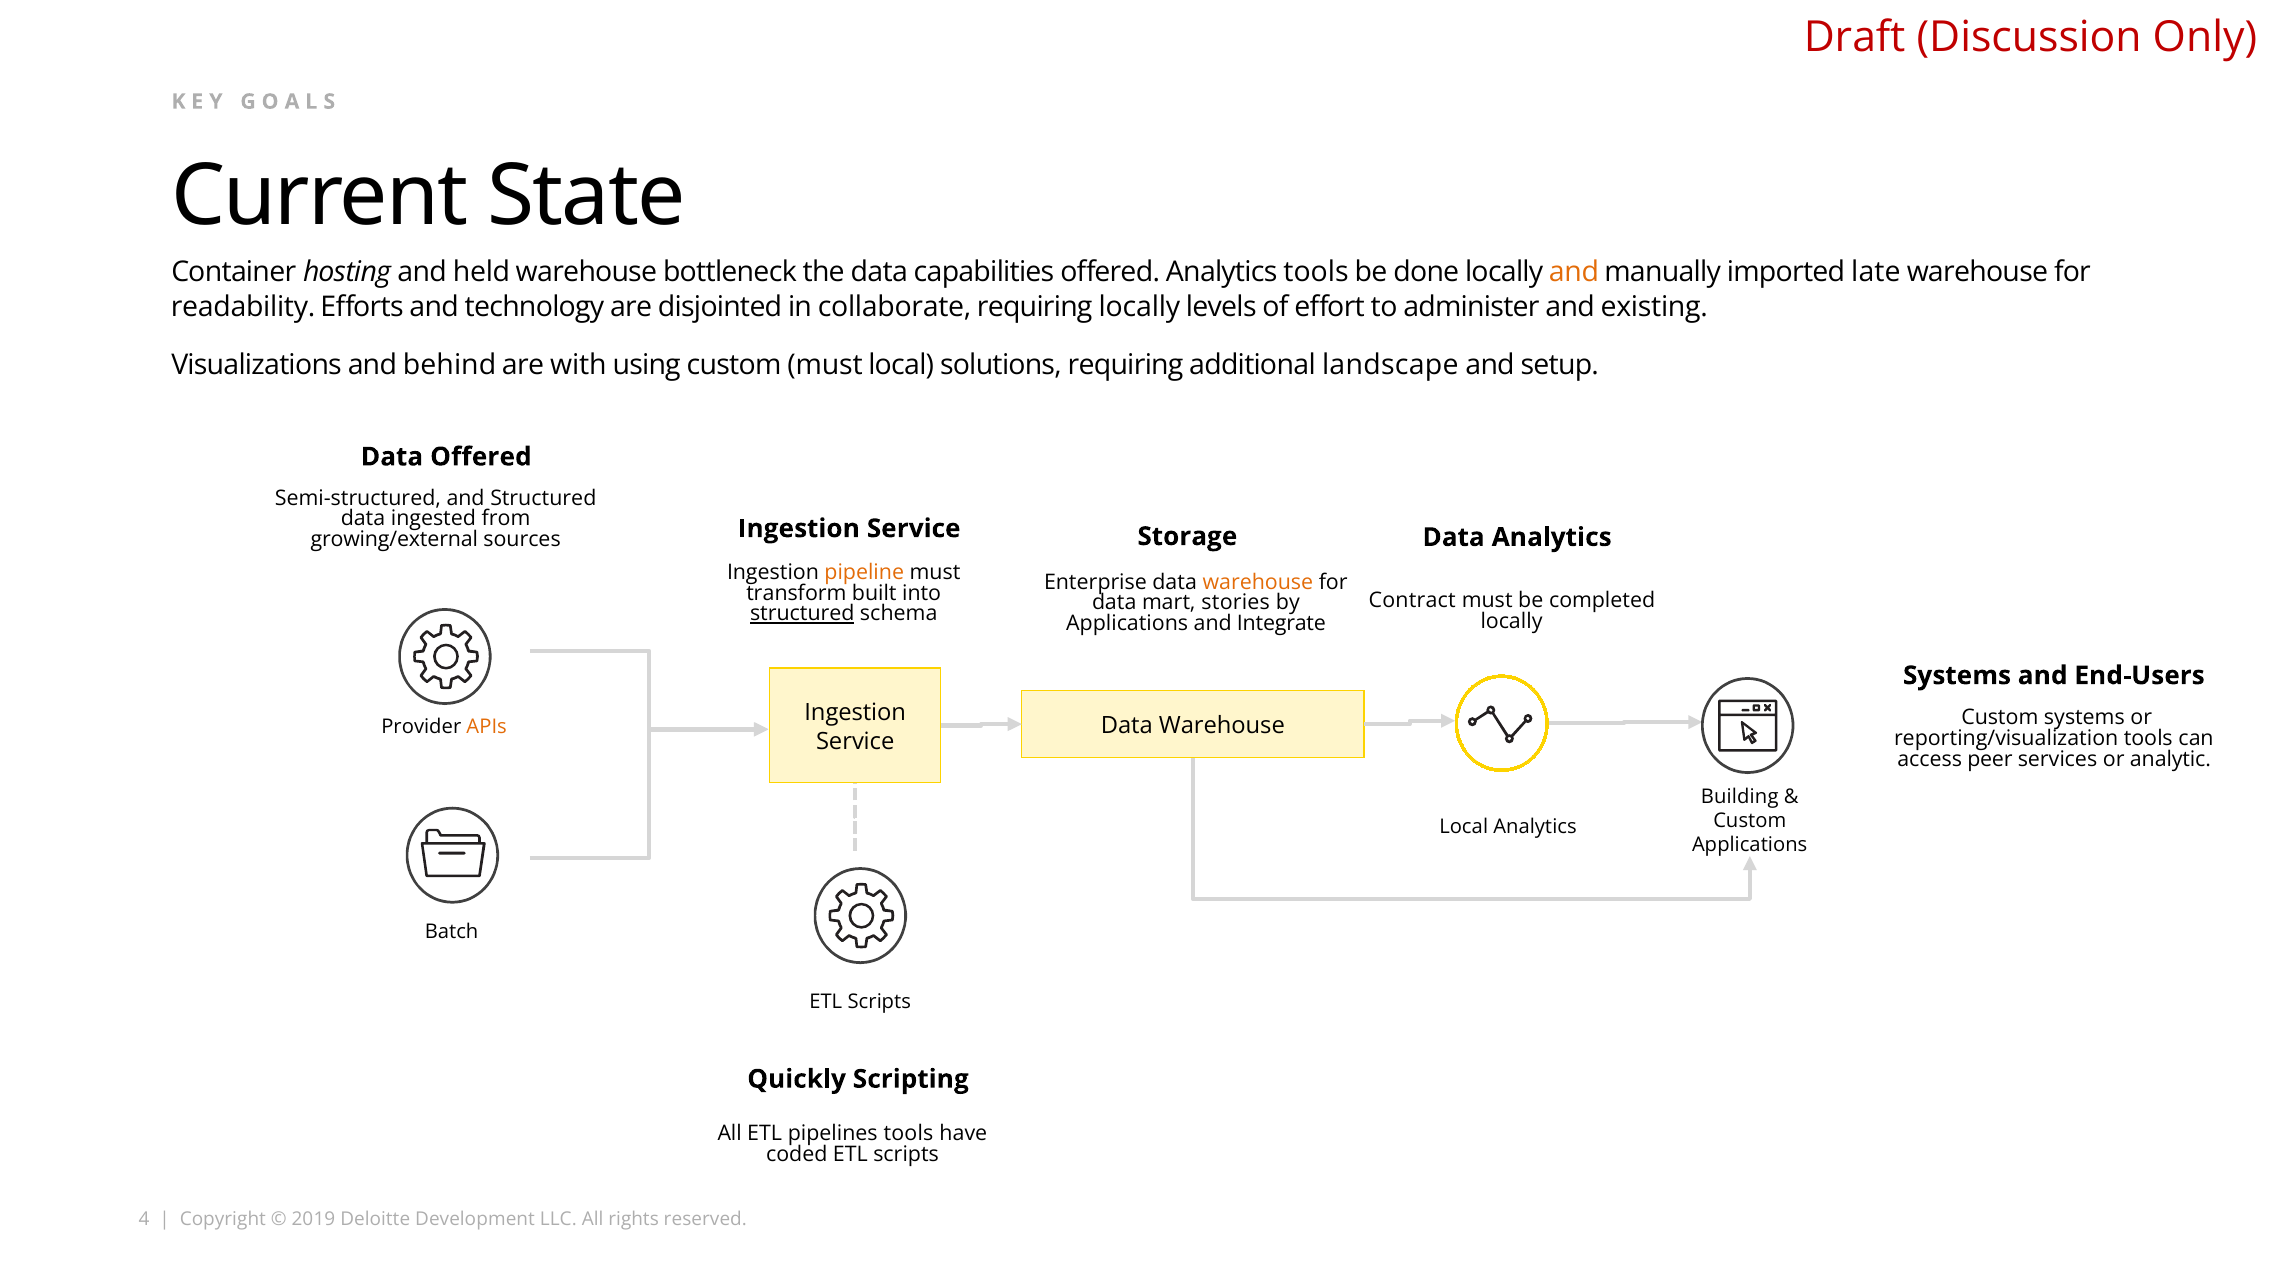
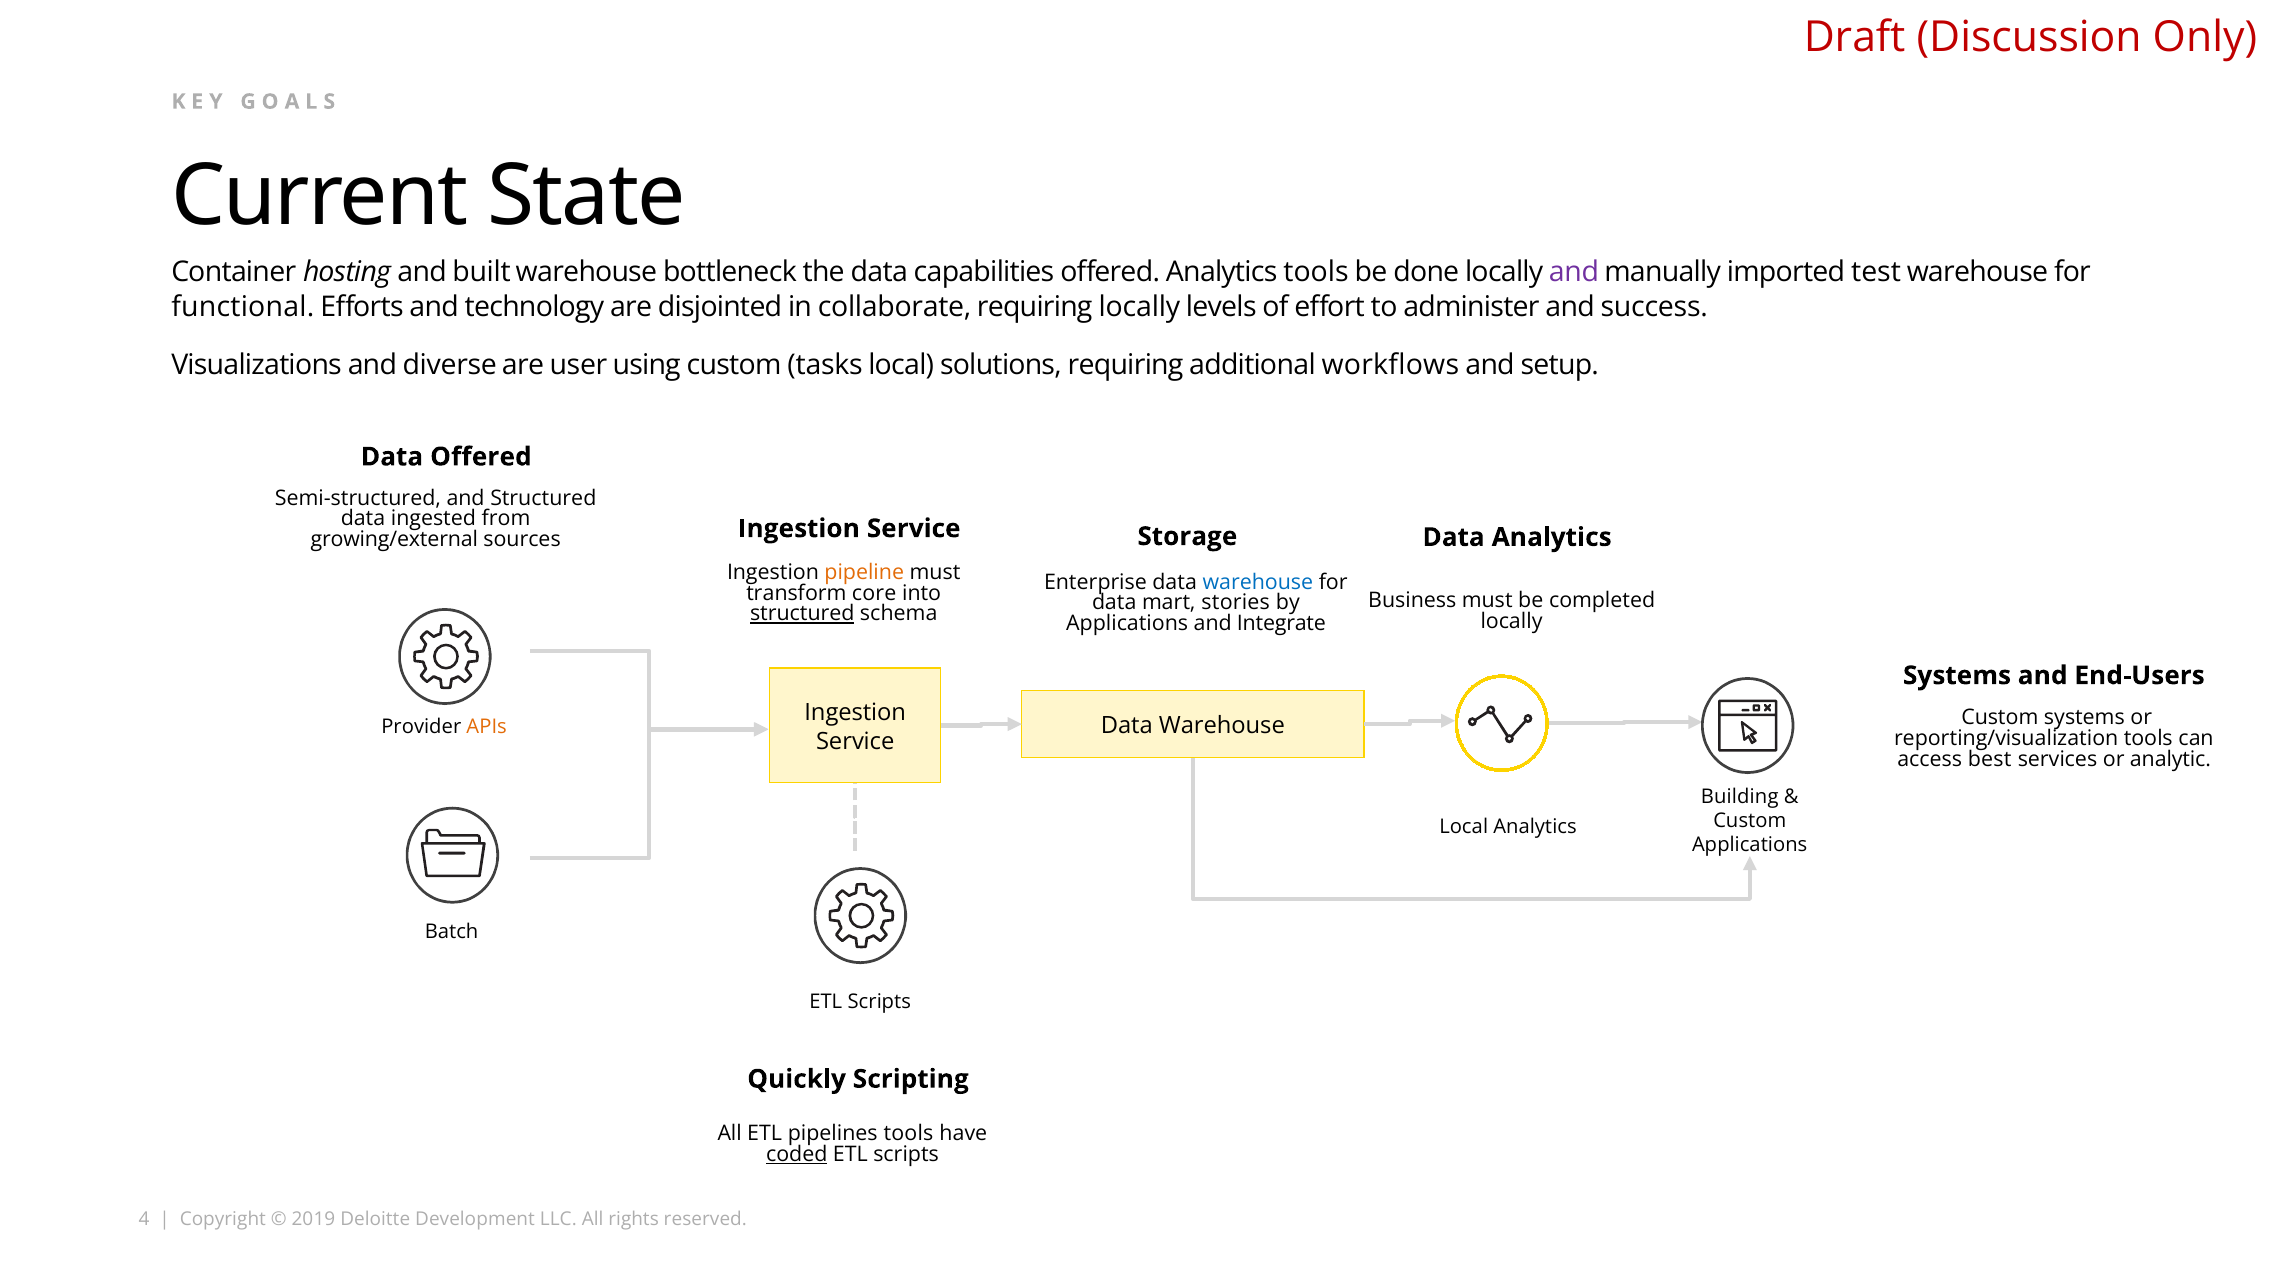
held: held -> built
and at (1574, 273) colour: orange -> purple
late: late -> test
readability: readability -> functional
existing: existing -> success
behind: behind -> diverse
with: with -> user
custom must: must -> tasks
landscape: landscape -> workflows
warehouse at (1258, 582) colour: orange -> blue
built: built -> core
Contract: Contract -> Business
peer: peer -> best
coded underline: none -> present
